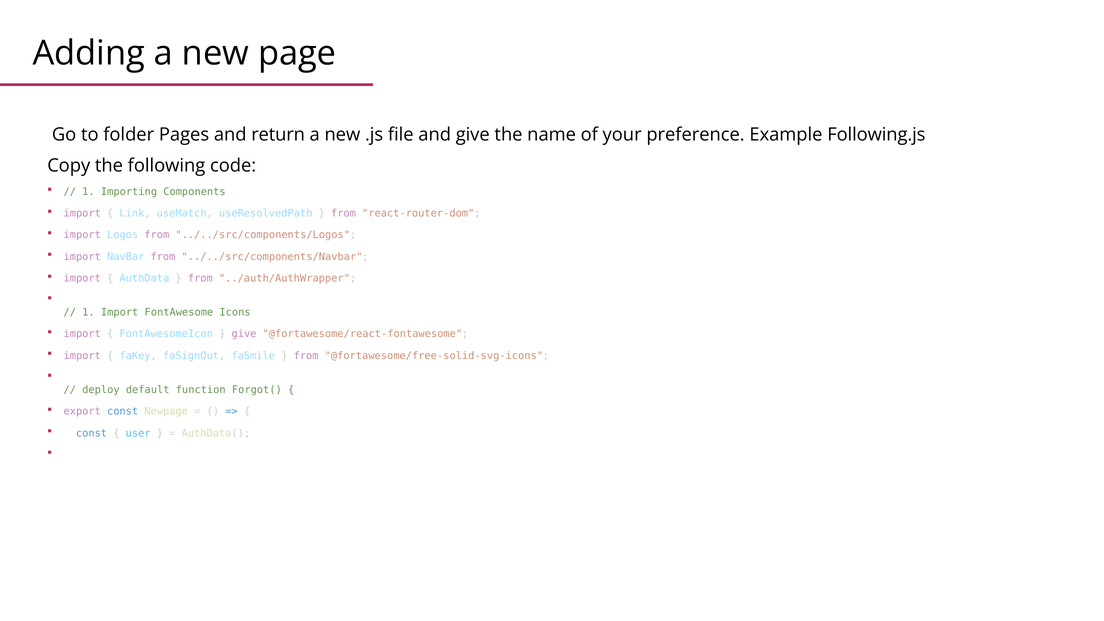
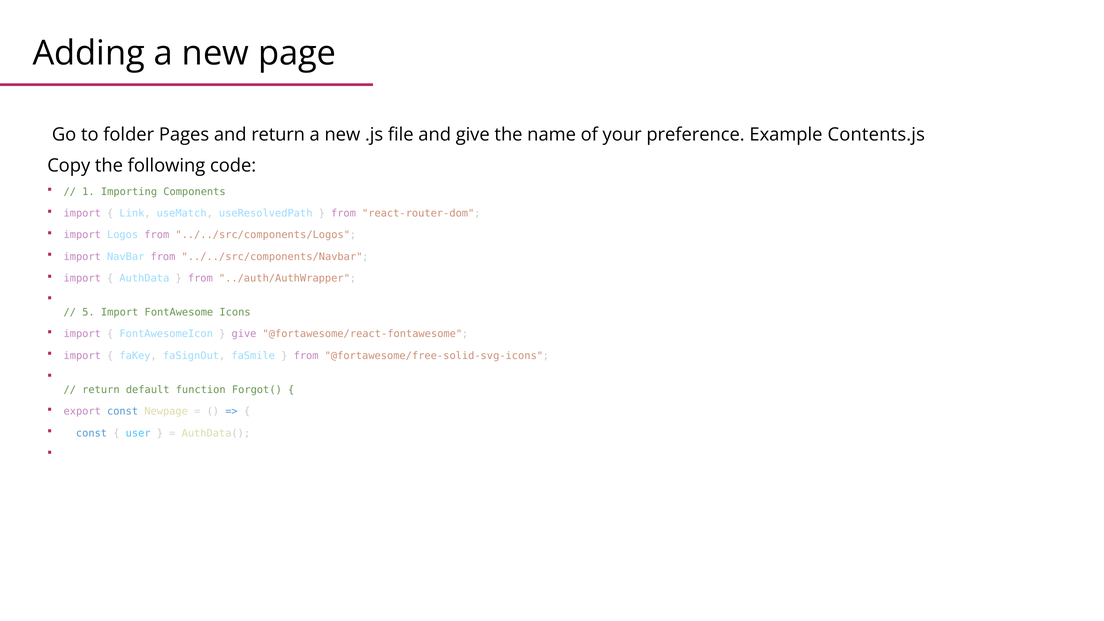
Following.js: Following.js -> Contents.js
1 at (88, 312): 1 -> 5
deploy at (101, 390): deploy -> return
